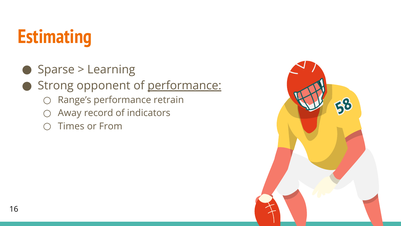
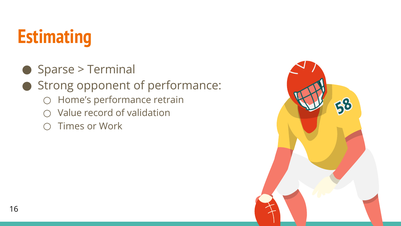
Learning: Learning -> Terminal
performance at (184, 86) underline: present -> none
Range’s: Range’s -> Home’s
Away: Away -> Value
indicators: indicators -> validation
From: From -> Work
